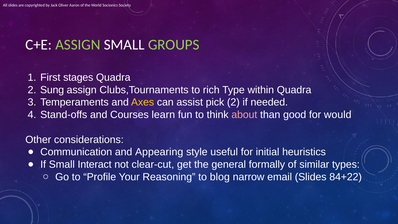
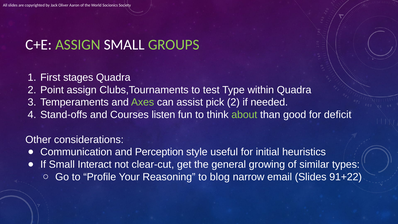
Sung: Sung -> Point
rich: rich -> test
Axes colour: yellow -> light green
learn: learn -> listen
about colour: pink -> light green
would: would -> deficit
Appearing: Appearing -> Perception
formally: formally -> growing
84+22: 84+22 -> 91+22
